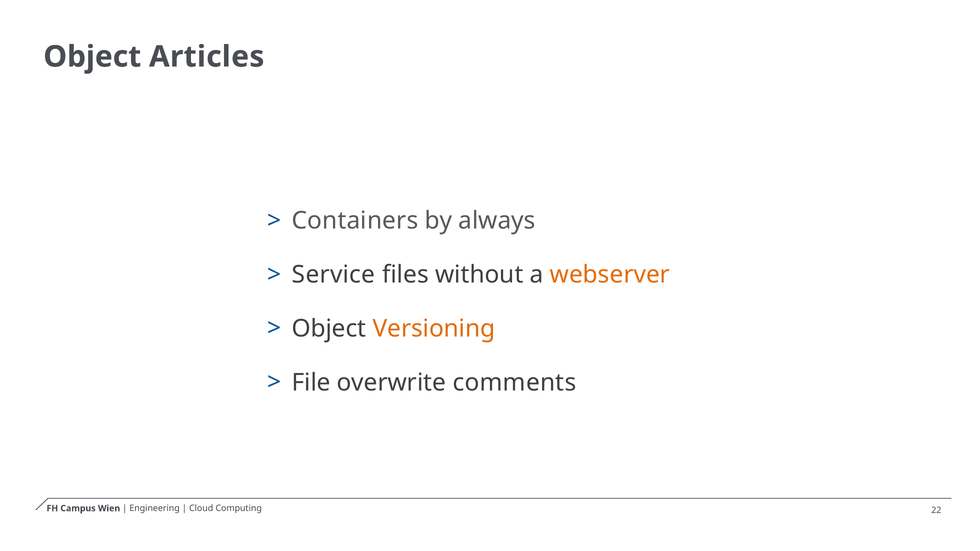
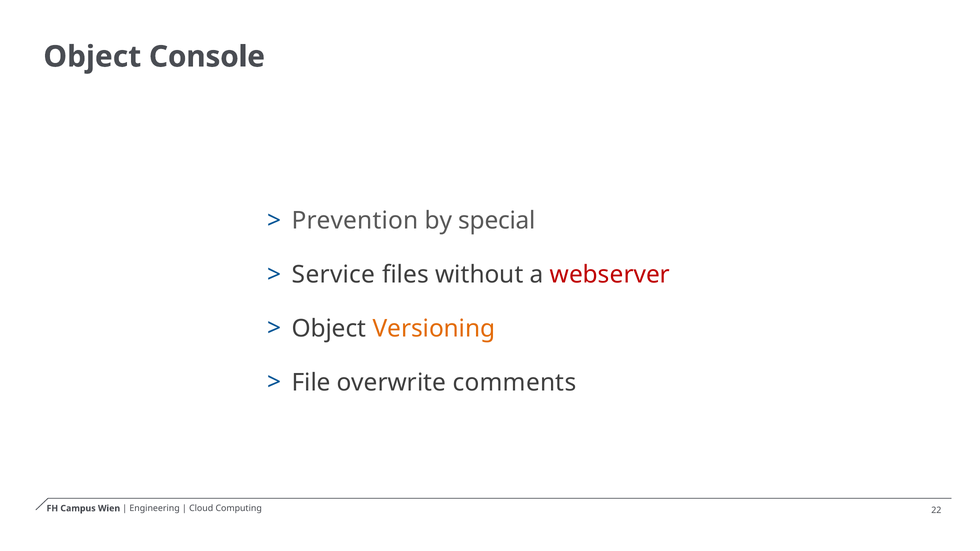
Articles: Articles -> Console
Containers: Containers -> Prevention
always: always -> special
webserver colour: orange -> red
